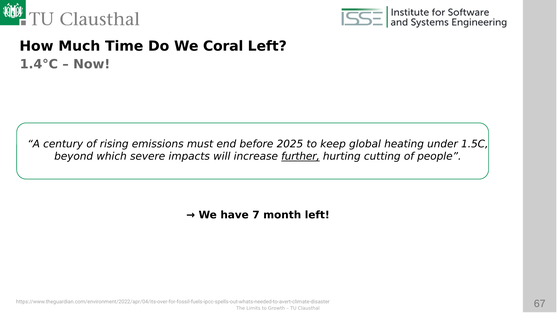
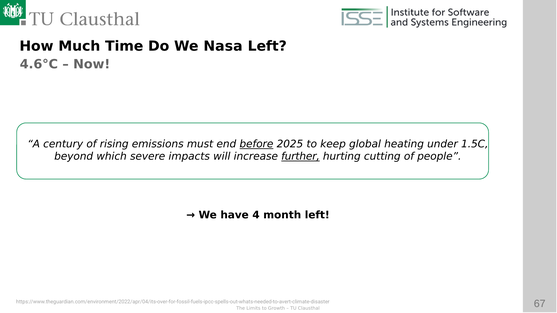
Coral: Coral -> Nasa
1.4°C: 1.4°C -> 4.6°C
before underline: none -> present
7: 7 -> 4
